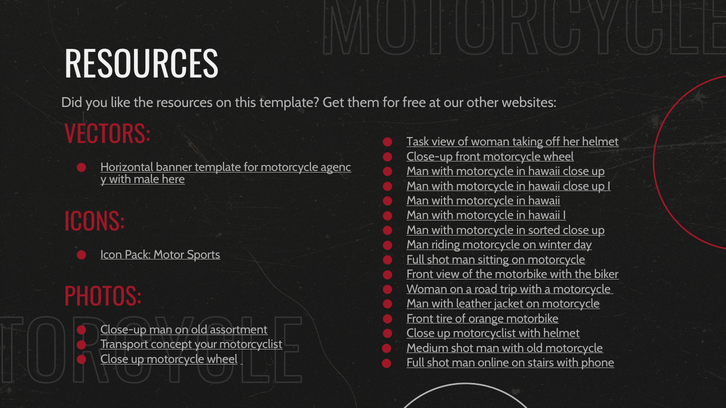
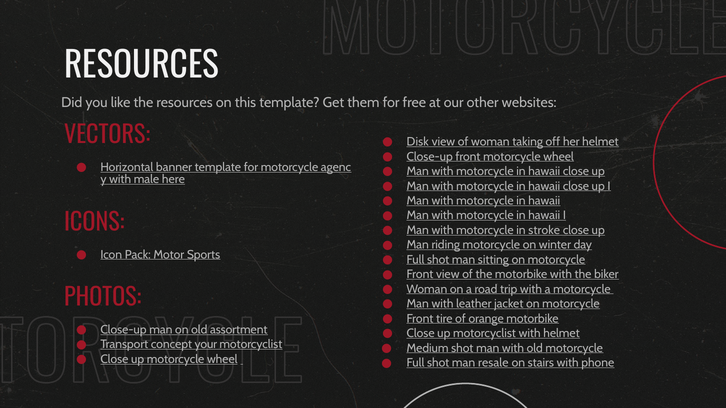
Task: Task -> Disk
sorted: sorted -> stroke
online: online -> resale
